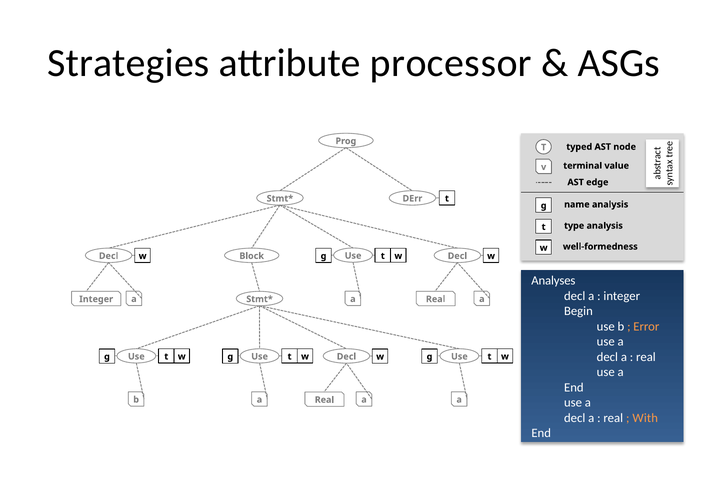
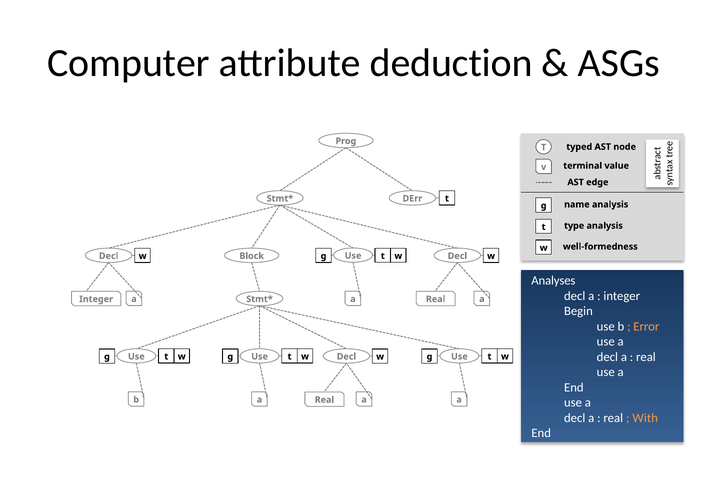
Strategies: Strategies -> Computer
processor: processor -> deduction
